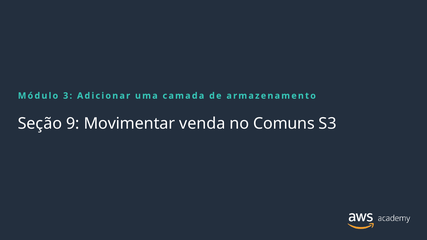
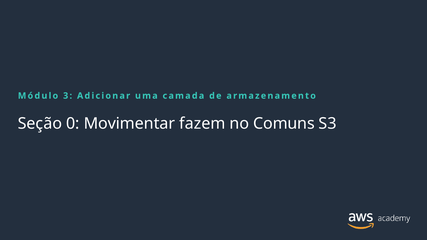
9: 9 -> 0
venda: venda -> fazem
